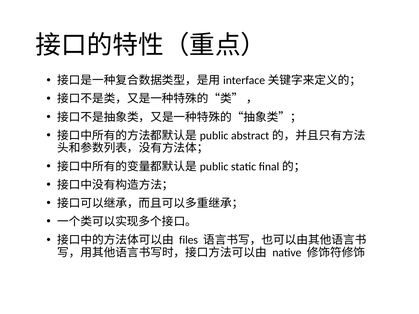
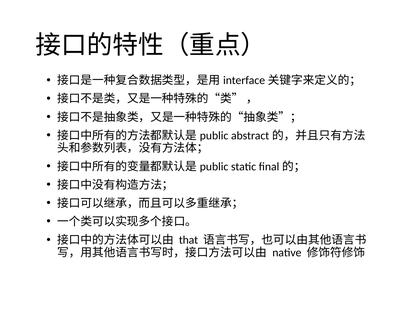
files: files -> that
